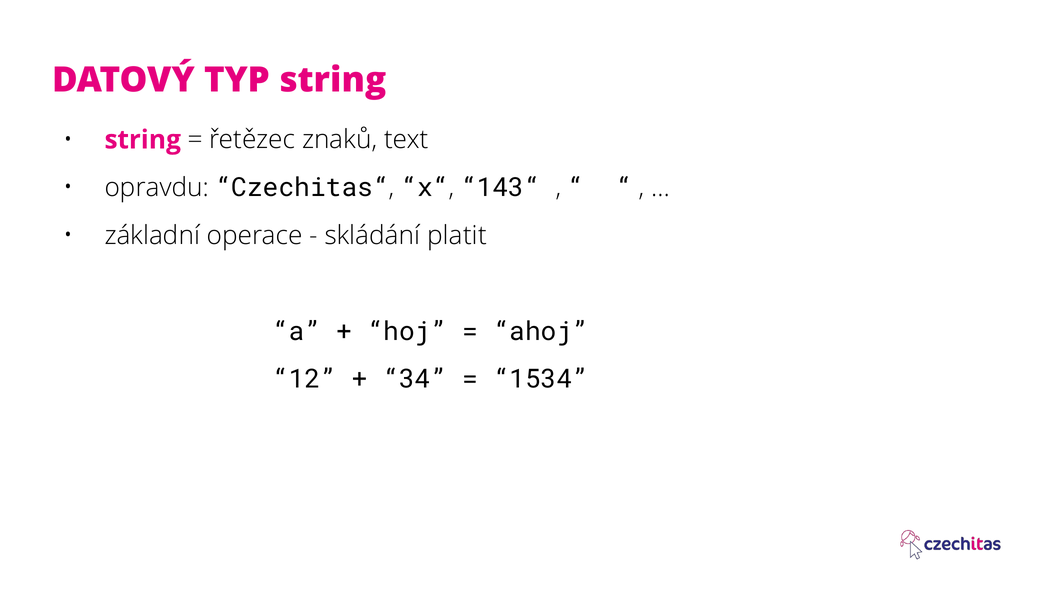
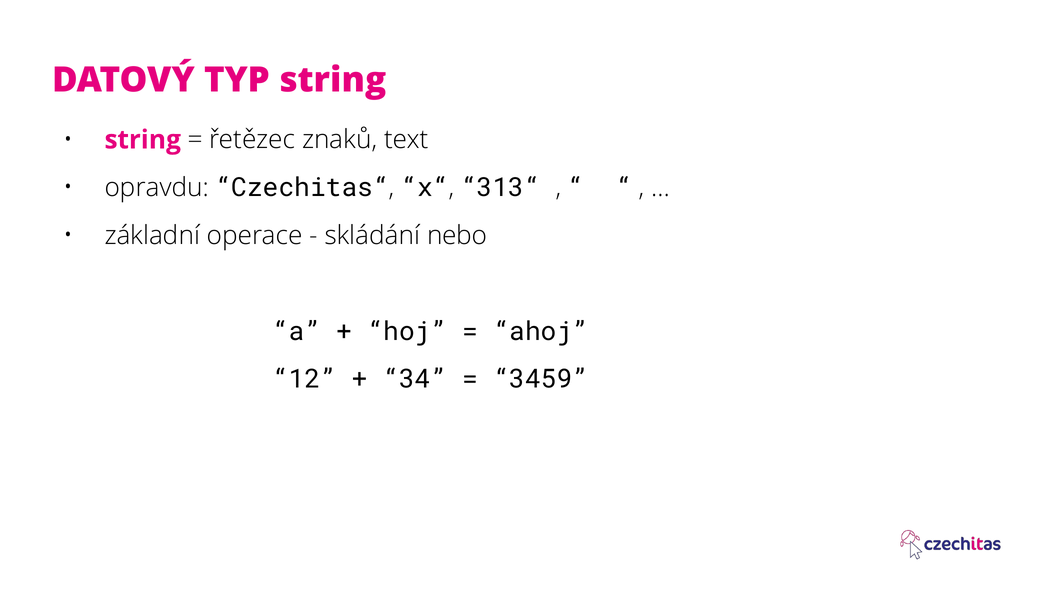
143“: 143“ -> 313“
platit: platit -> nebo
1534: 1534 -> 3459
